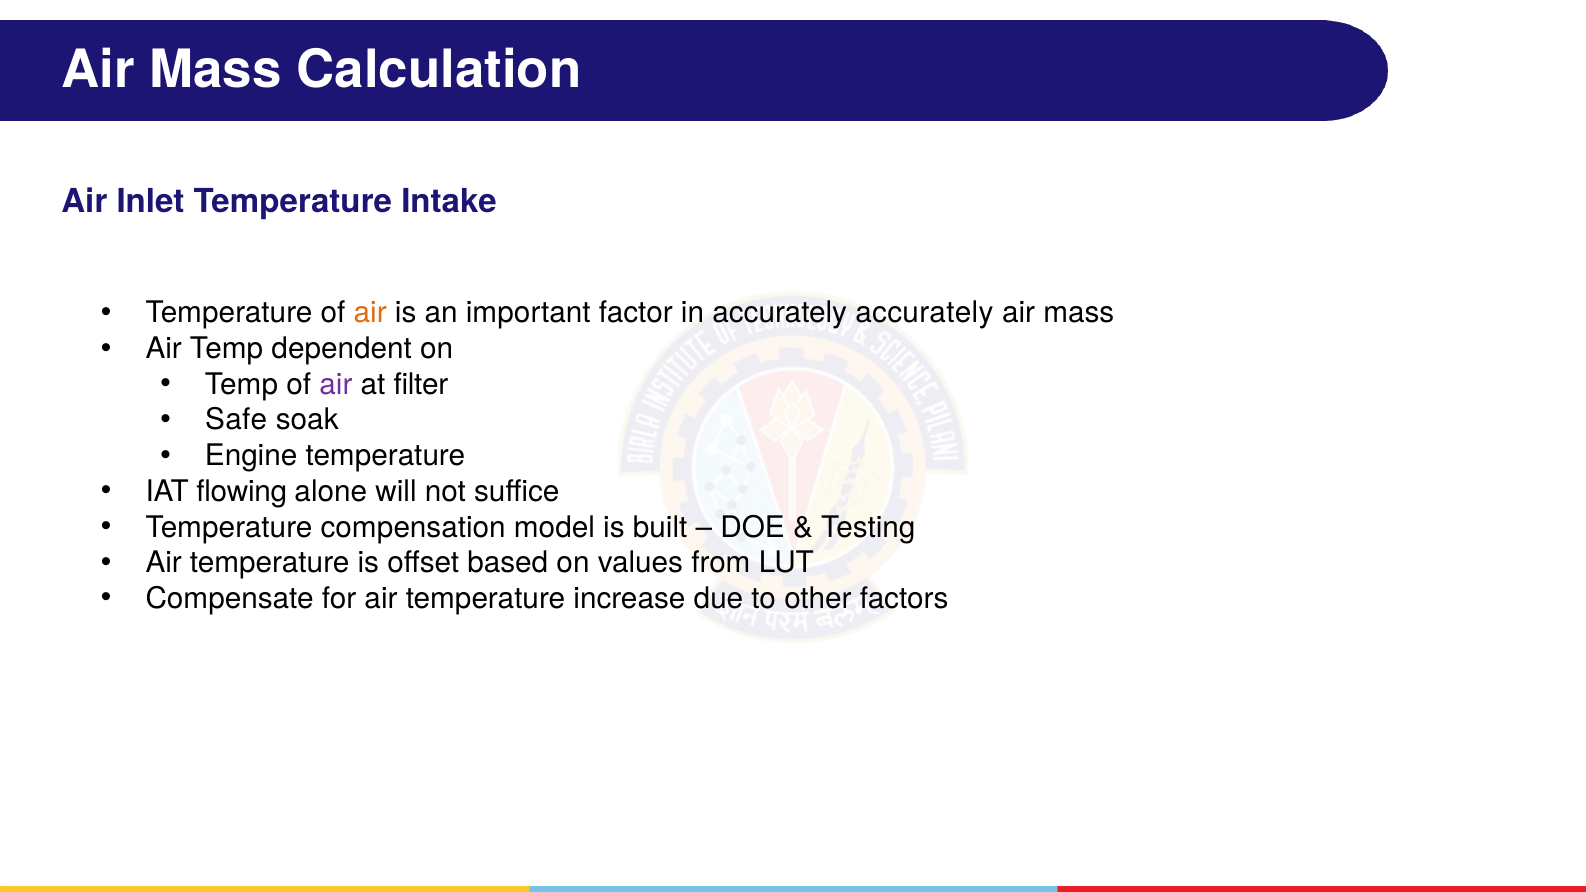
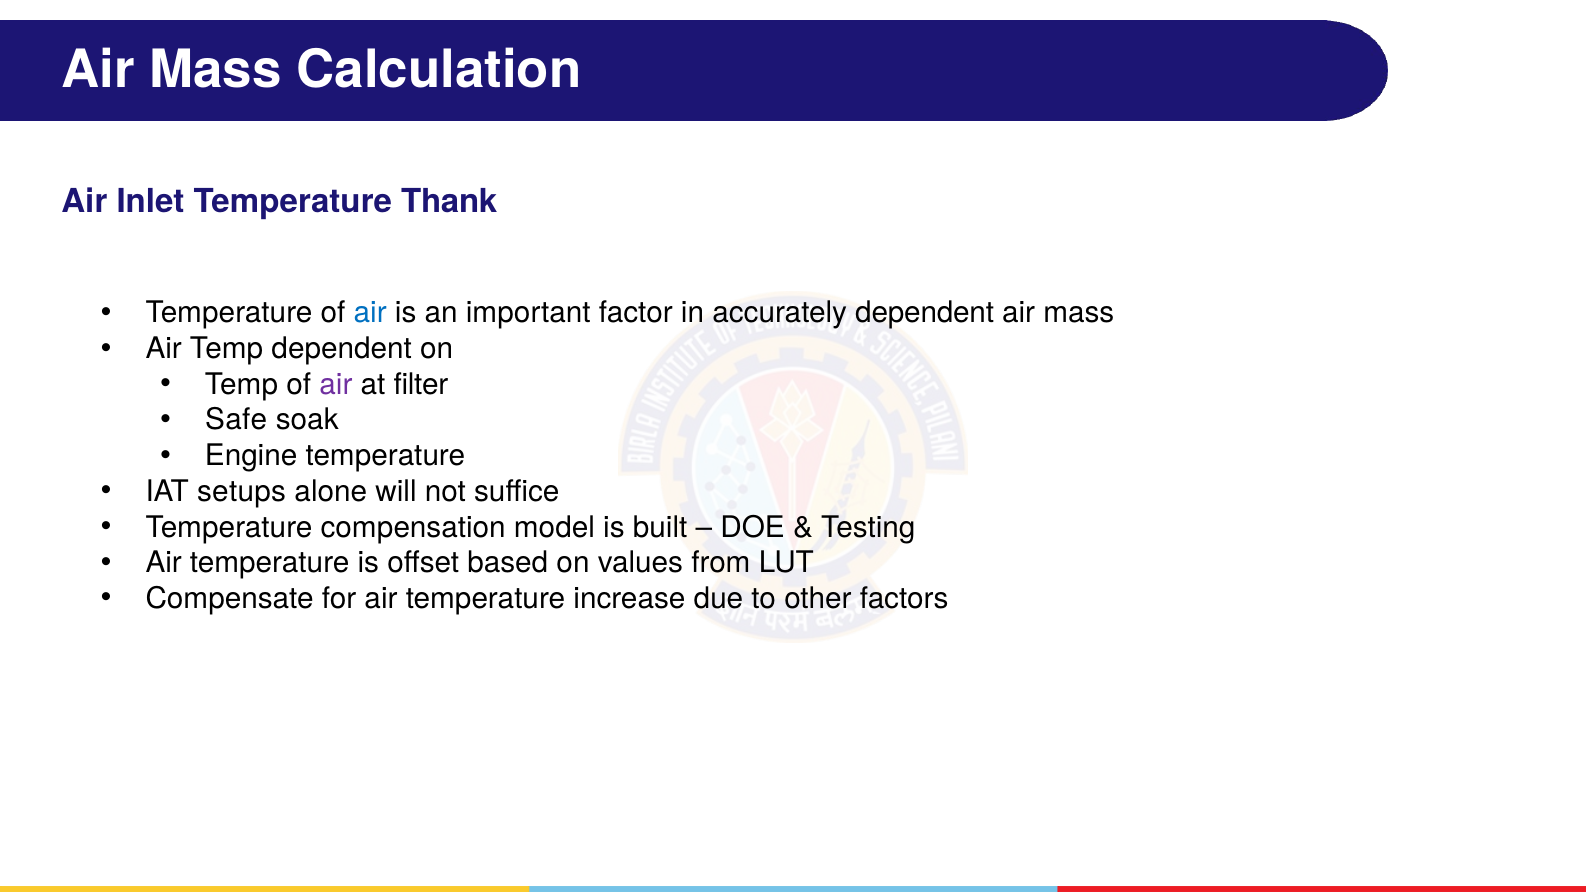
Intake: Intake -> Thank
air at (370, 313) colour: orange -> blue
accurately accurately: accurately -> dependent
flowing: flowing -> setups
